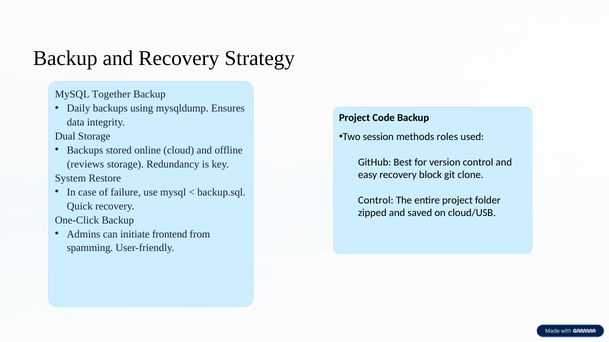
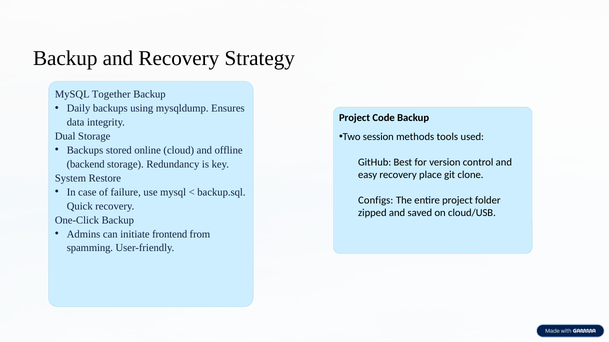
roles: roles -> tools
reviews: reviews -> backend
block: block -> place
Control at (376, 201): Control -> Configs
